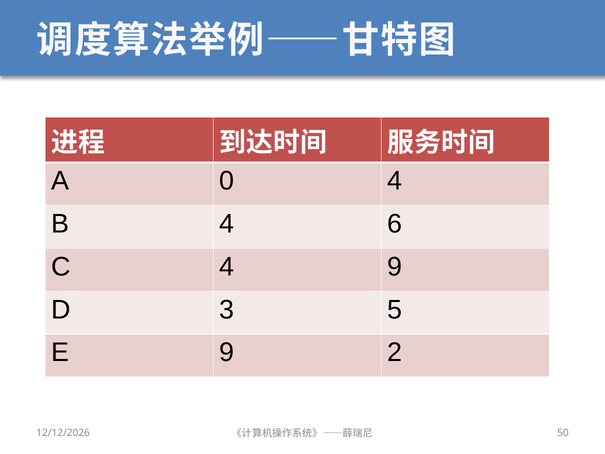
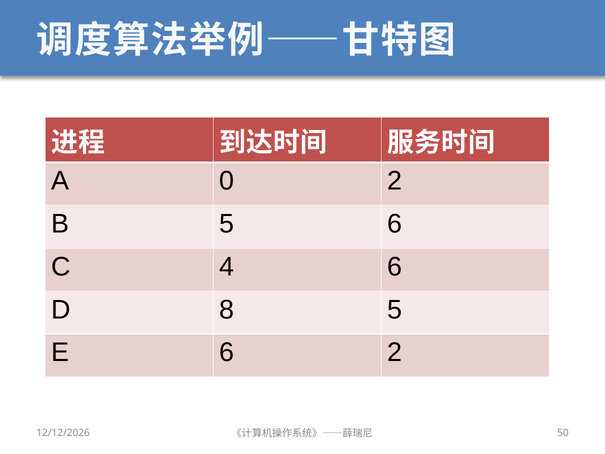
0 4: 4 -> 2
B 4: 4 -> 5
4 9: 9 -> 6
3: 3 -> 8
E 9: 9 -> 6
